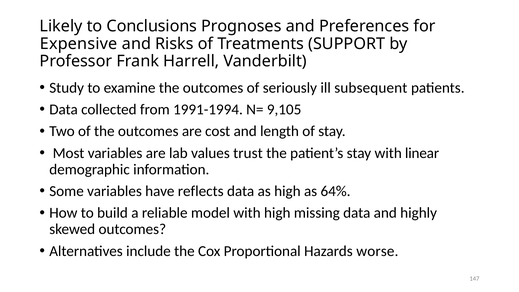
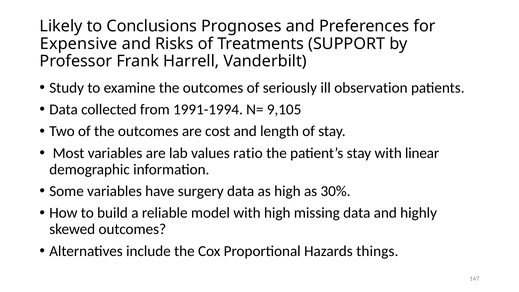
subsequent: subsequent -> observation
trust: trust -> ratio
reflects: reflects -> surgery
64%: 64% -> 30%
worse: worse -> things
